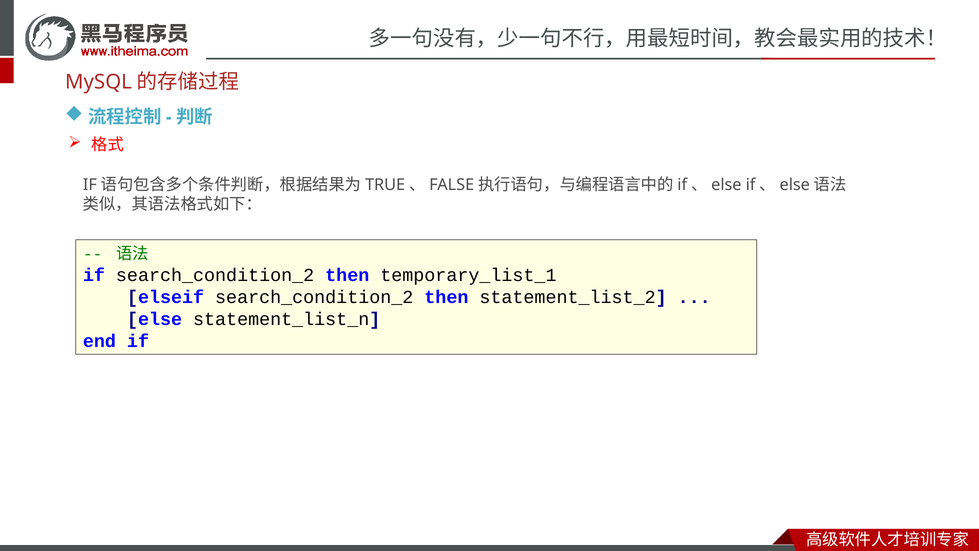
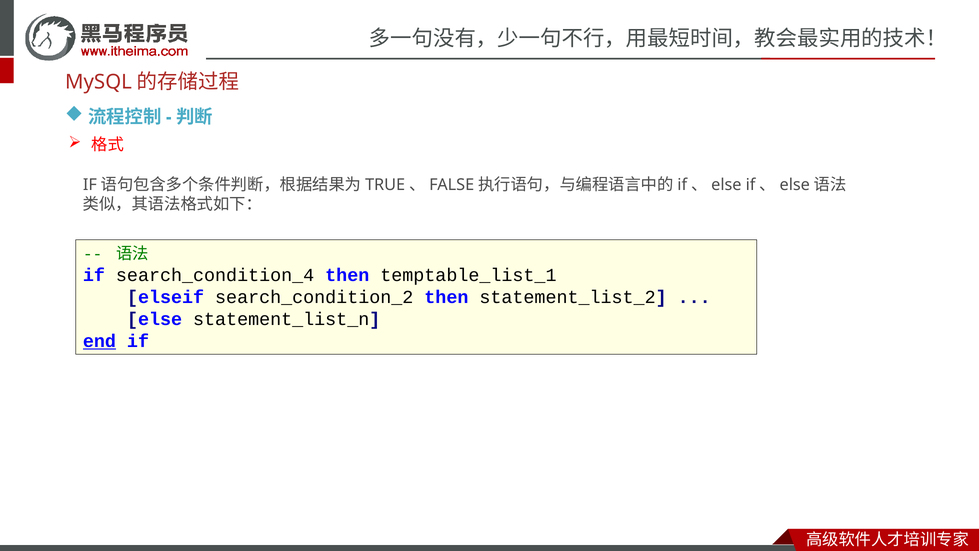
if search_condition_2: search_condition_2 -> search_condition_4
temporary_list_1: temporary_list_1 -> temptable_list_1
end underline: none -> present
